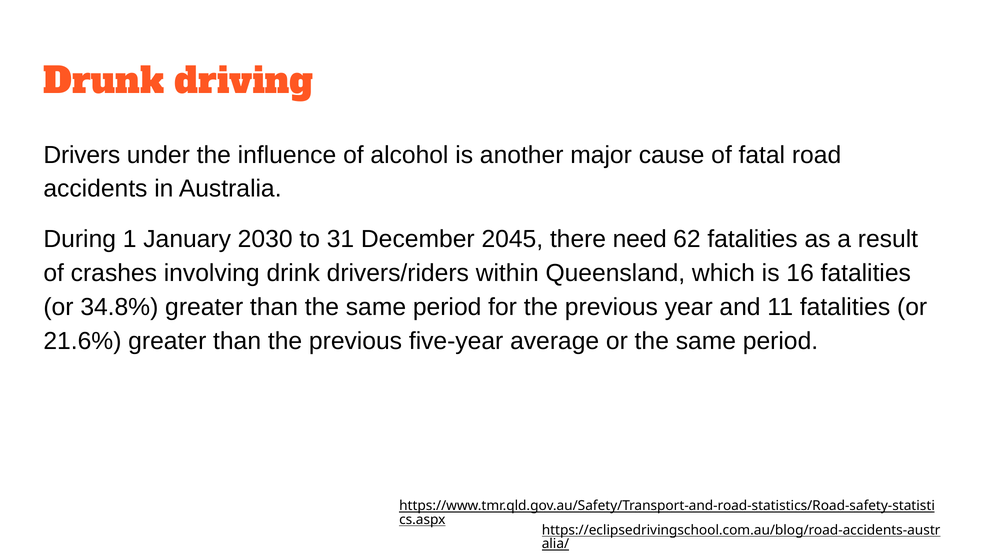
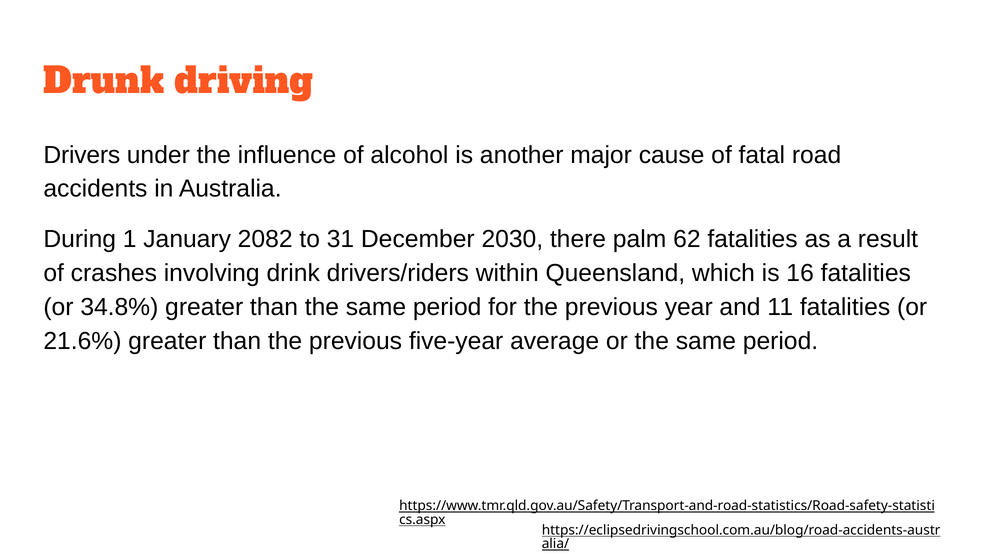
2030: 2030 -> 2082
2045: 2045 -> 2030
need: need -> palm
